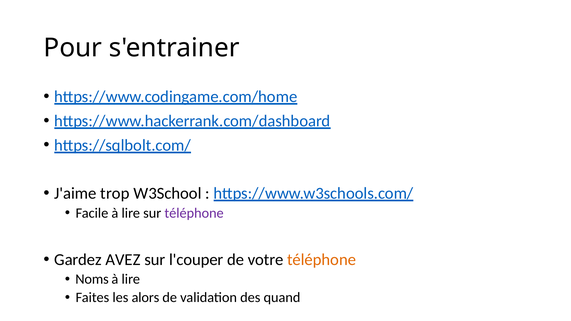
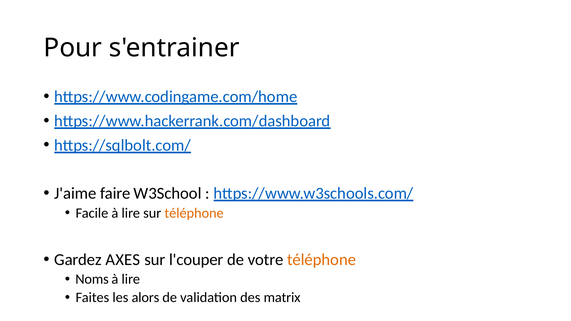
trop: trop -> faire
téléphone at (194, 213) colour: purple -> orange
AVEZ: AVEZ -> AXES
quand: quand -> matrix
